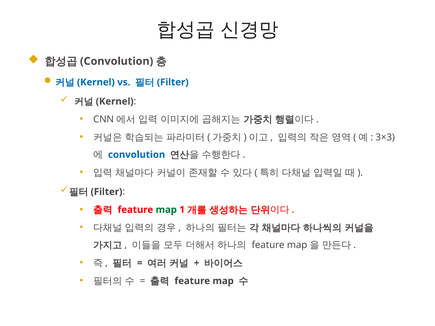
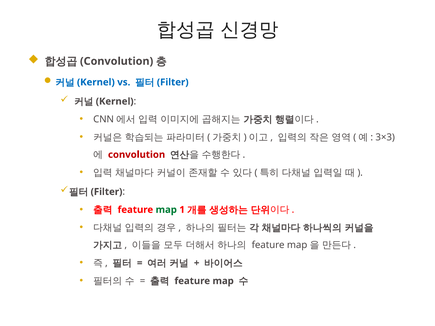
convolution at (137, 155) colour: blue -> red
